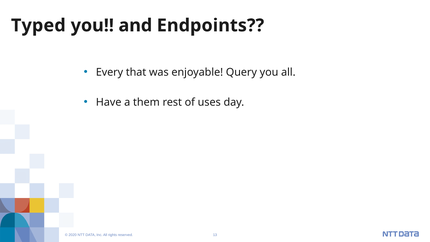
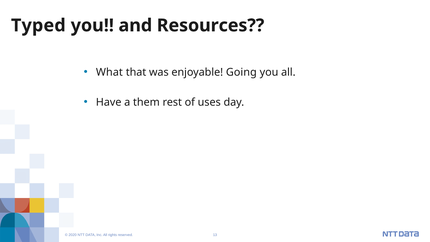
Endpoints: Endpoints -> Resources
Every: Every -> What
Query: Query -> Going
